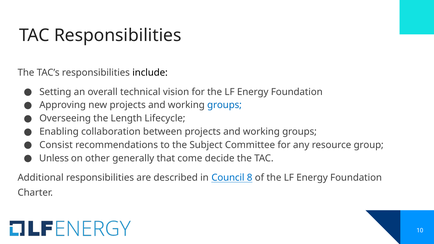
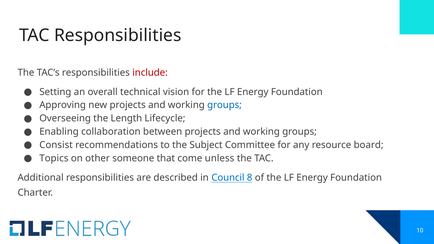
include colour: black -> red
group: group -> board
Unless: Unless -> Topics
generally: generally -> someone
decide: decide -> unless
